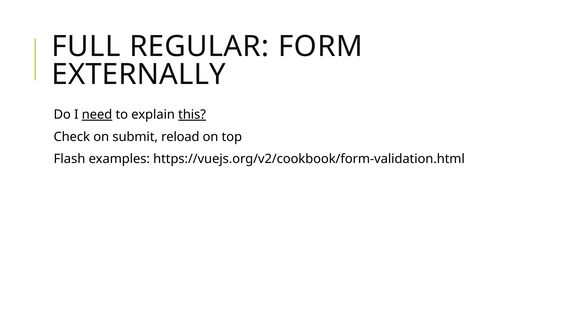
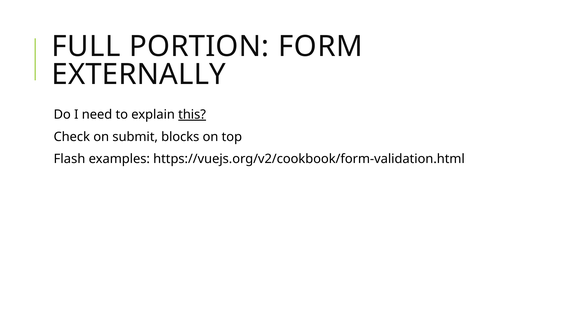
REGULAR: REGULAR -> PORTION
need underline: present -> none
reload: reload -> blocks
